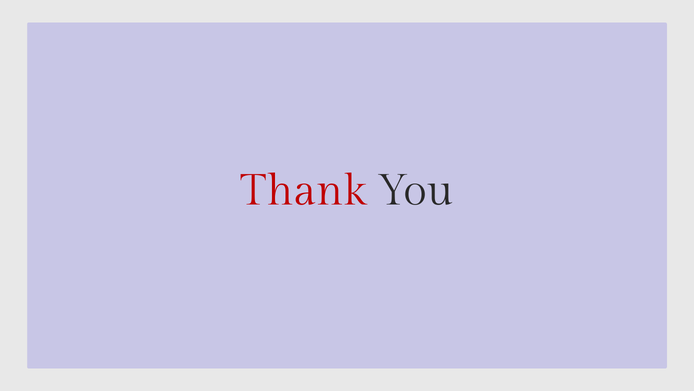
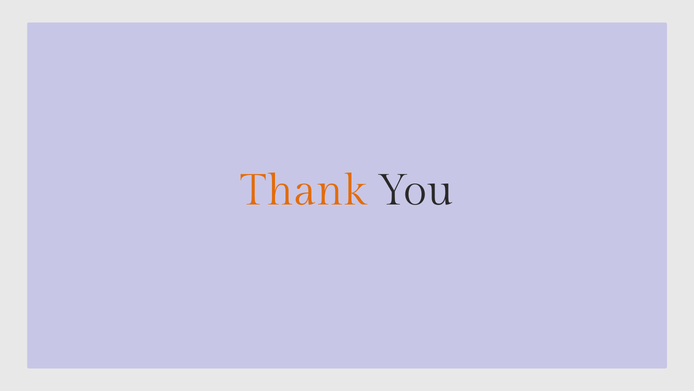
Thank colour: red -> orange
